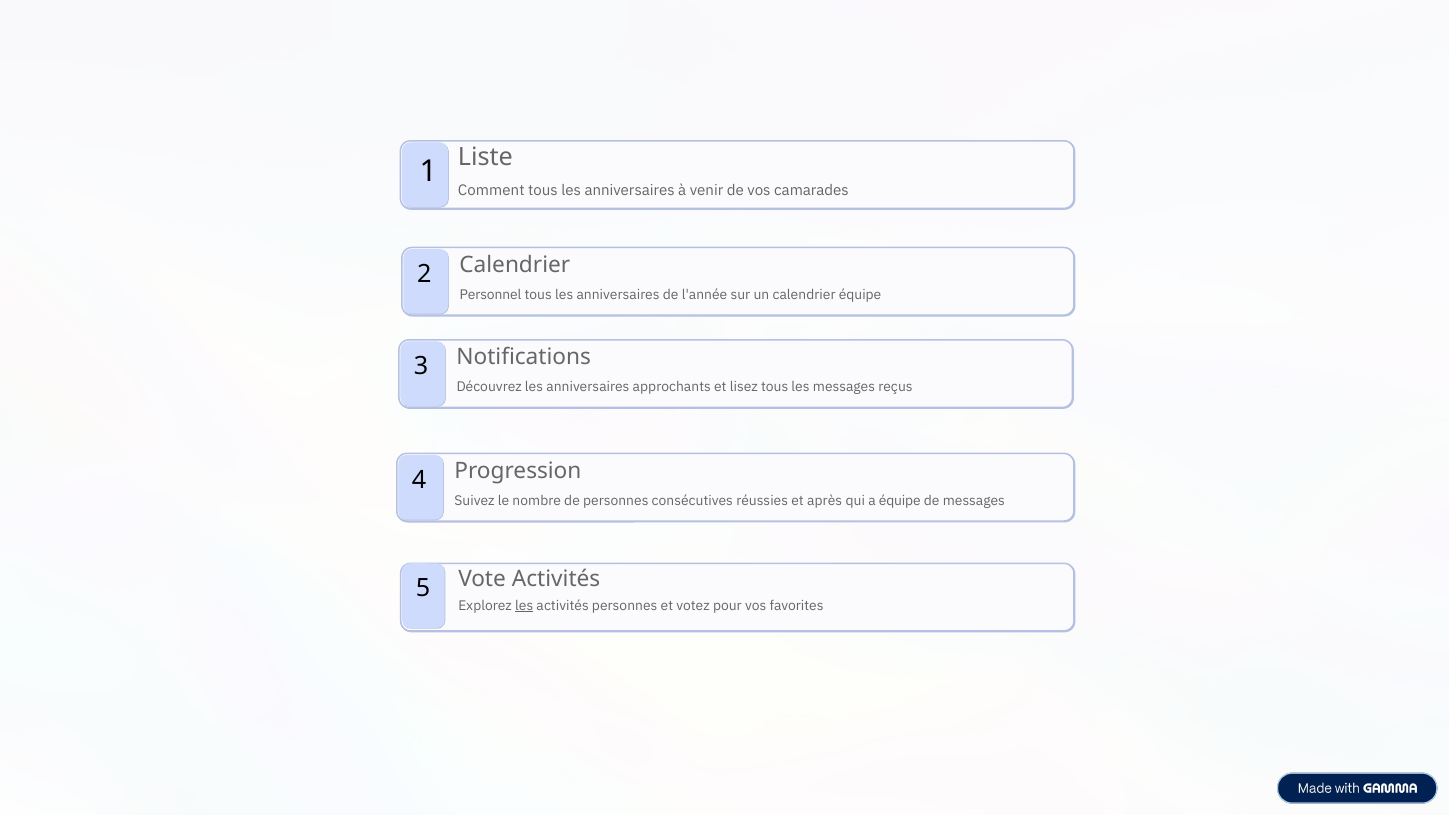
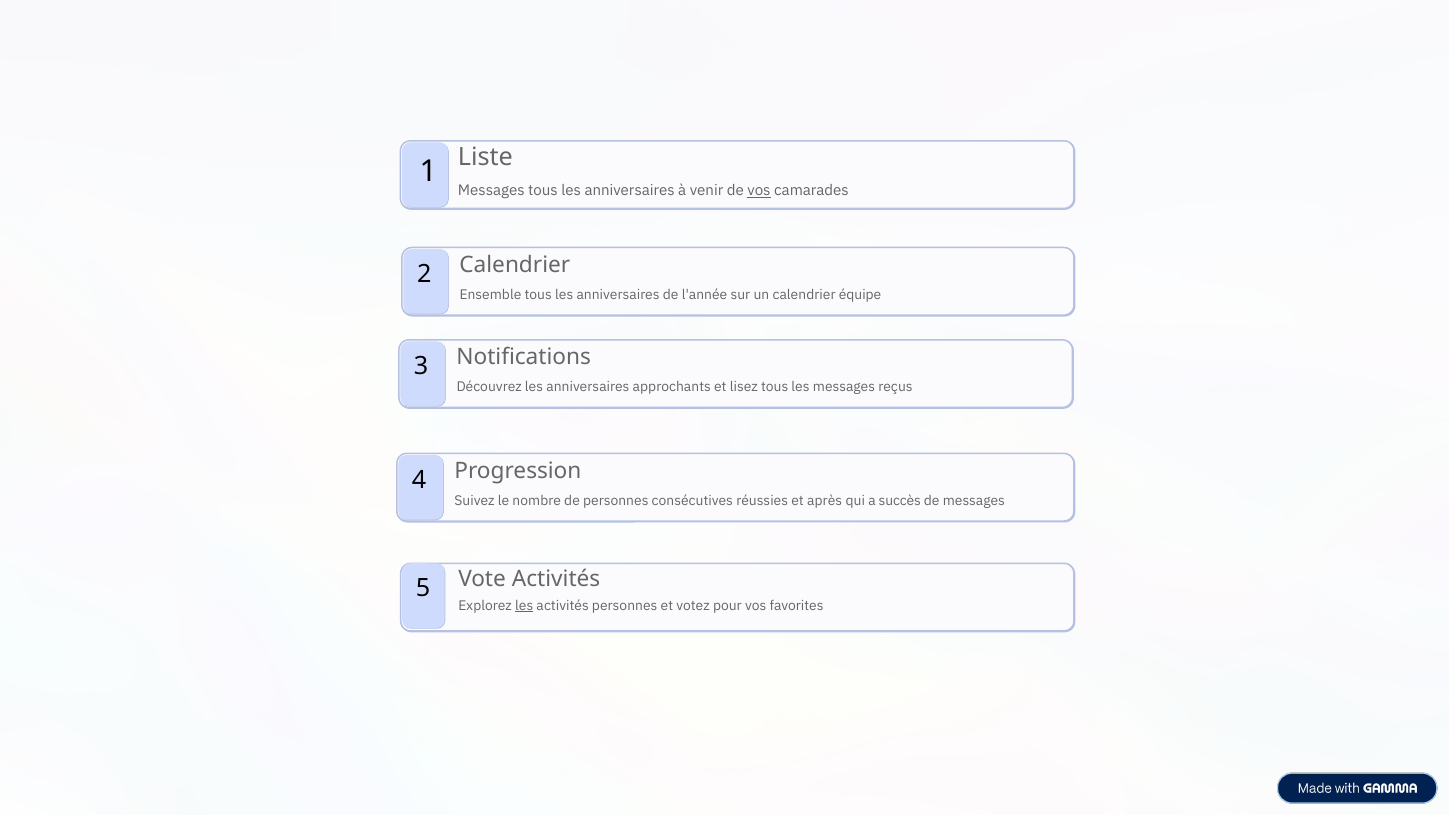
Comment at (491, 191): Comment -> Messages
vos at (759, 191) underline: none -> present
Personnel: Personnel -> Ensemble
a équipe: équipe -> succès
